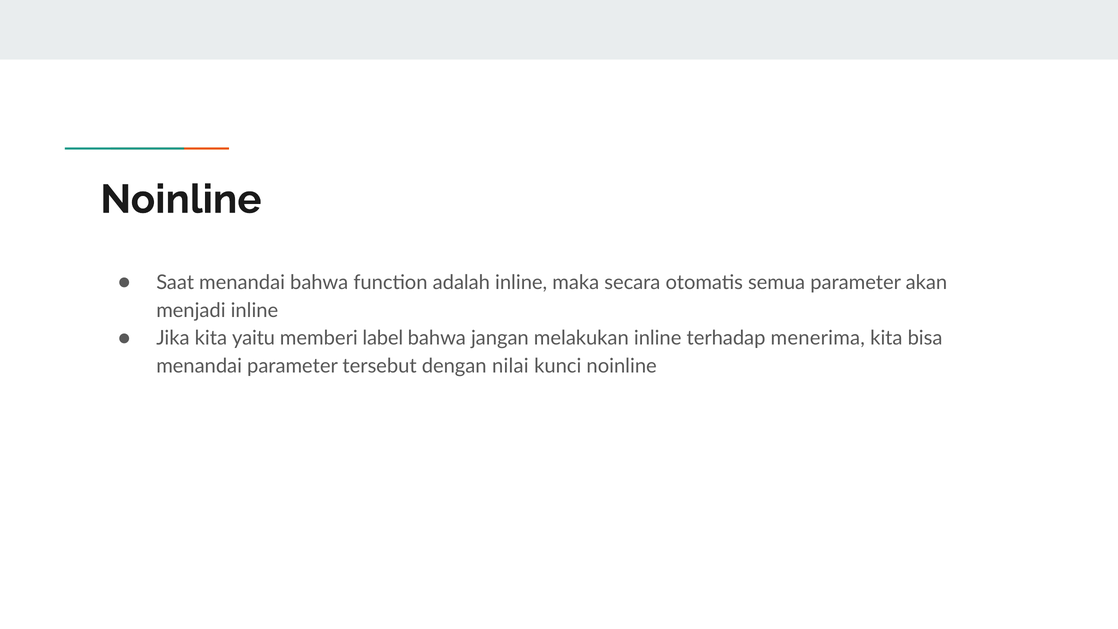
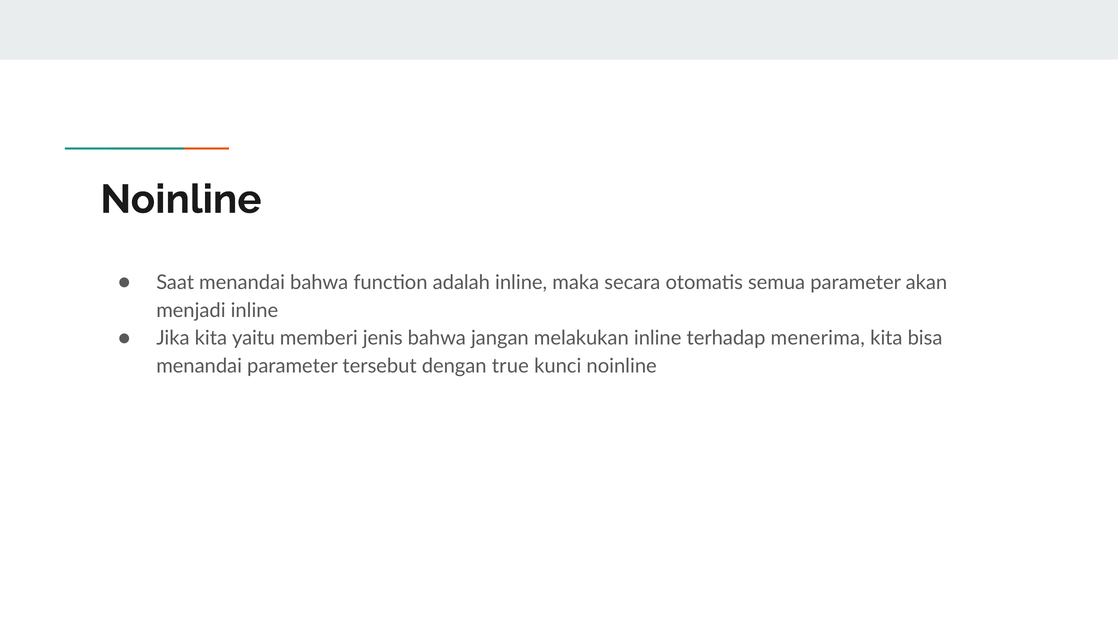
label: label -> jenis
nilai: nilai -> true
